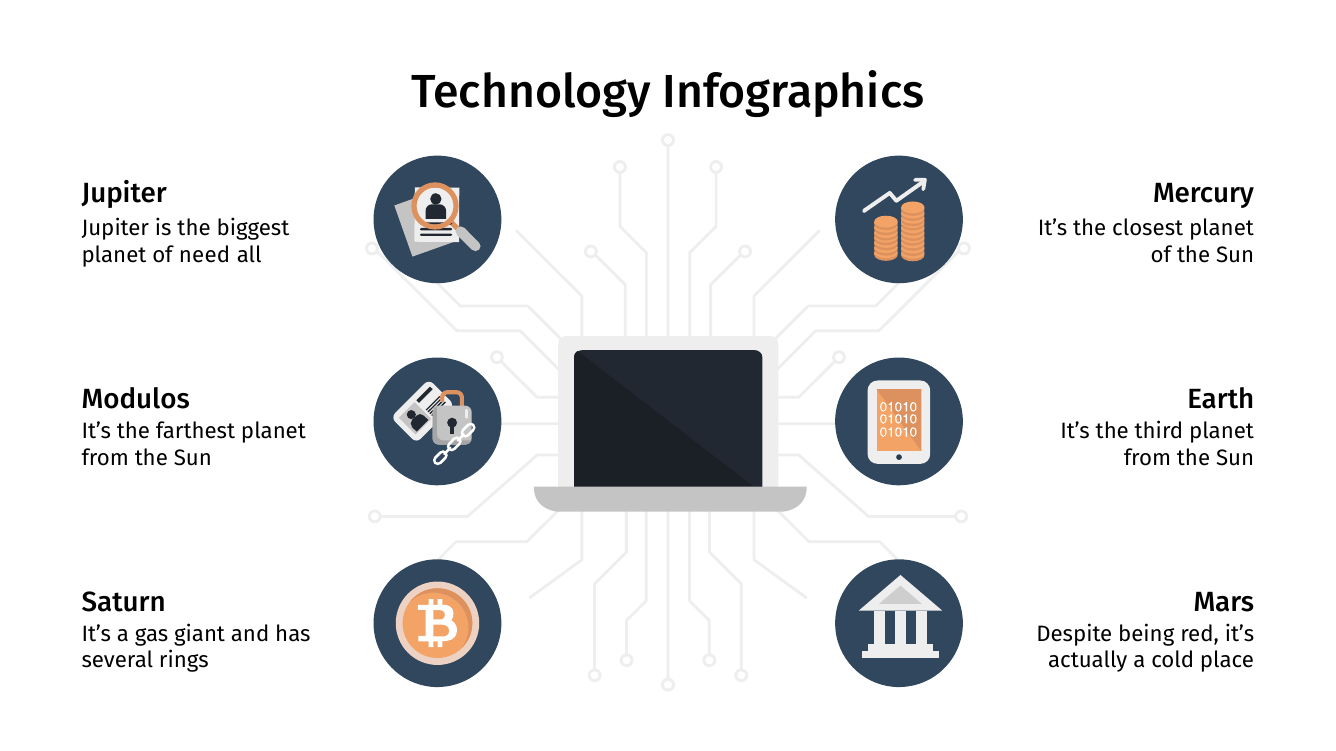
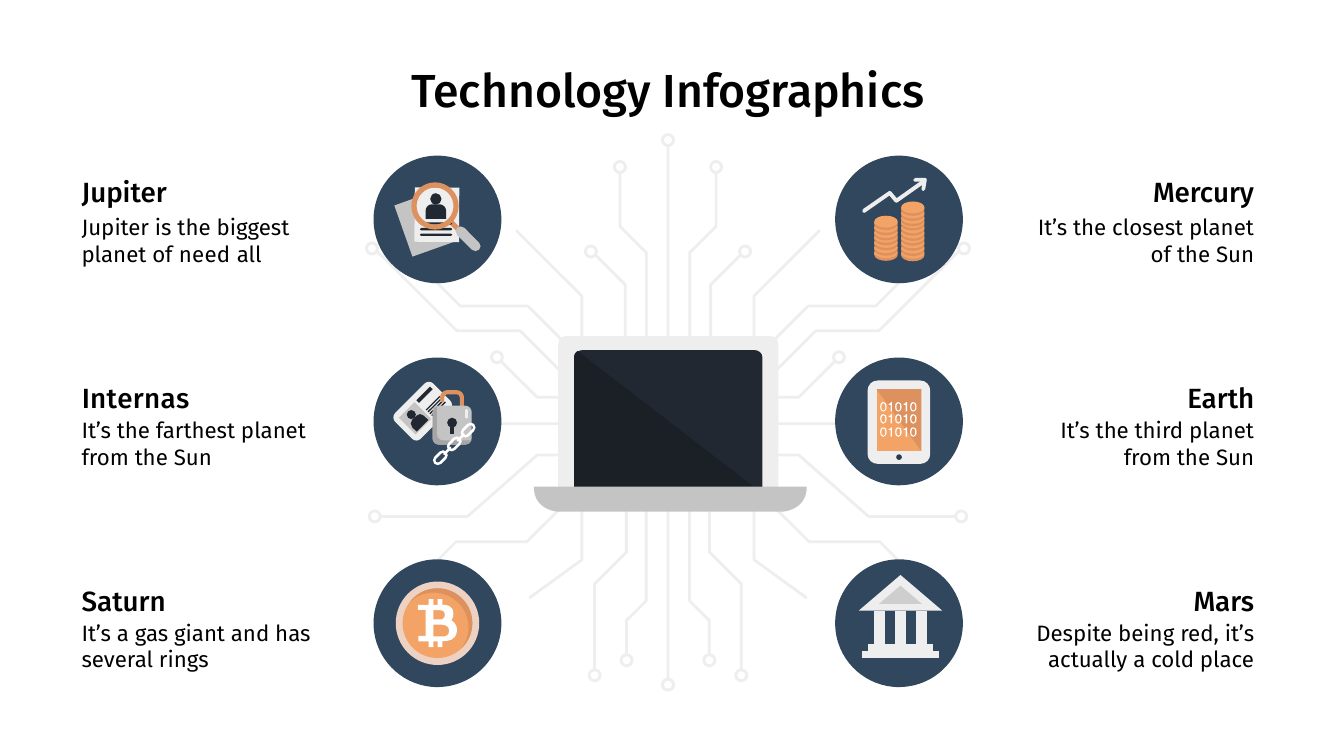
Modulos: Modulos -> Internas
